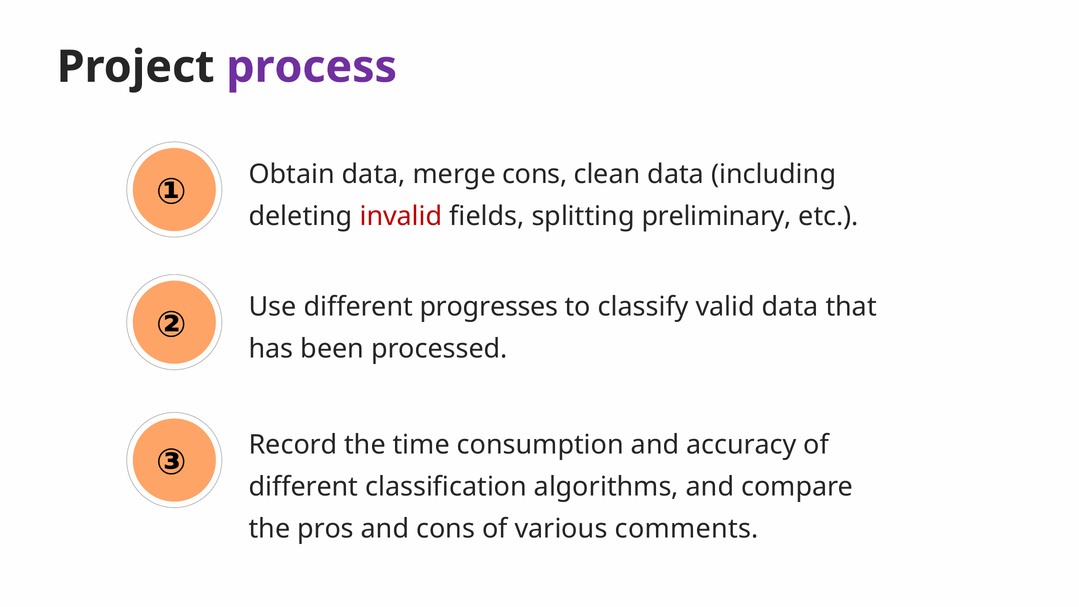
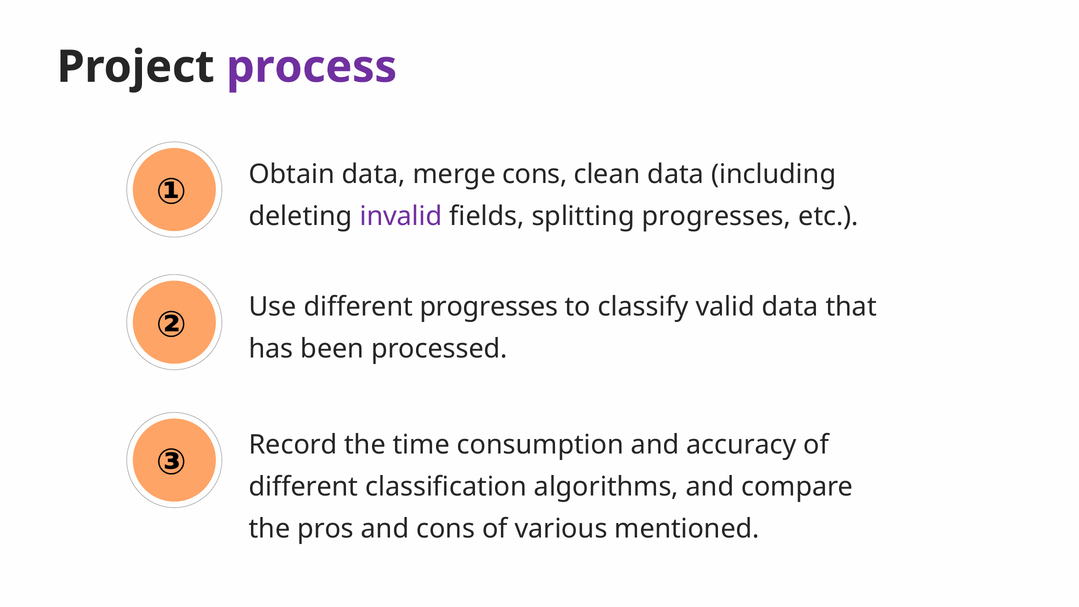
invalid colour: red -> purple
splitting preliminary: preliminary -> progresses
comments: comments -> mentioned
